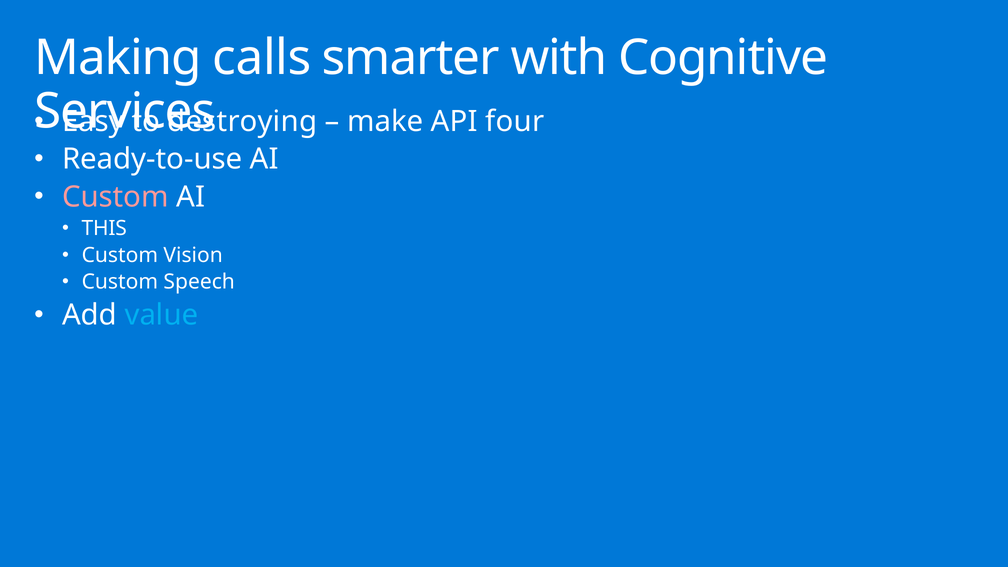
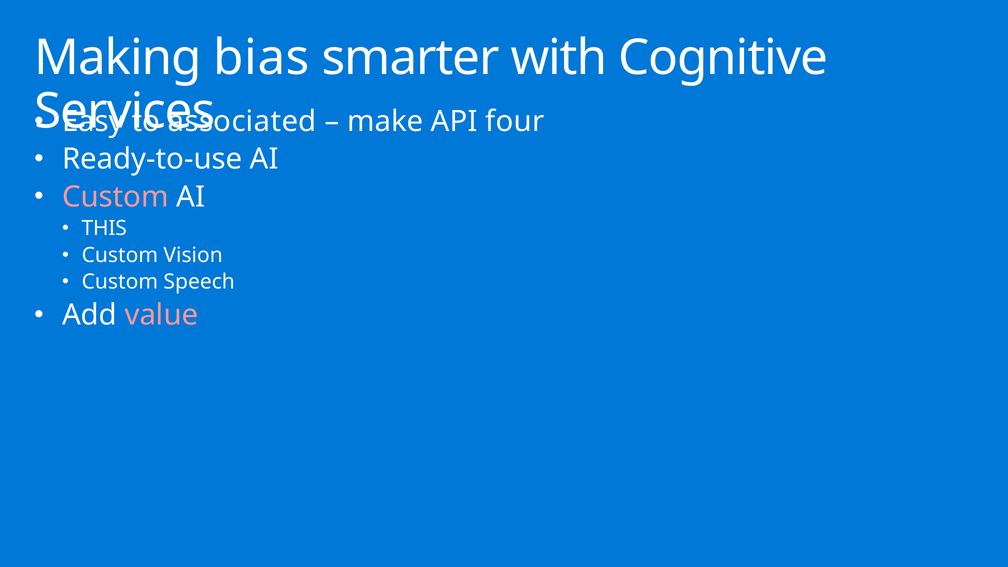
calls: calls -> bias
destroying: destroying -> associated
value colour: light blue -> pink
